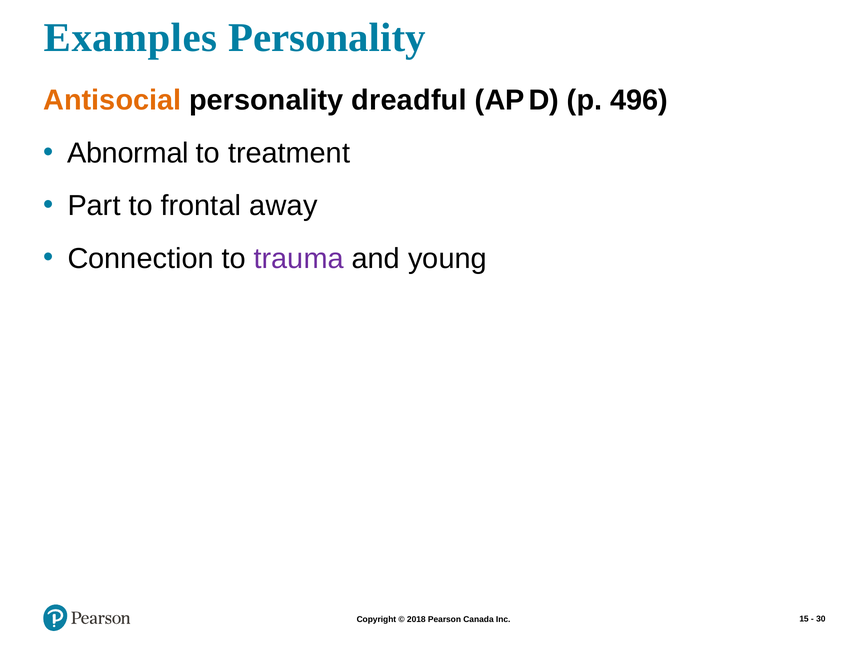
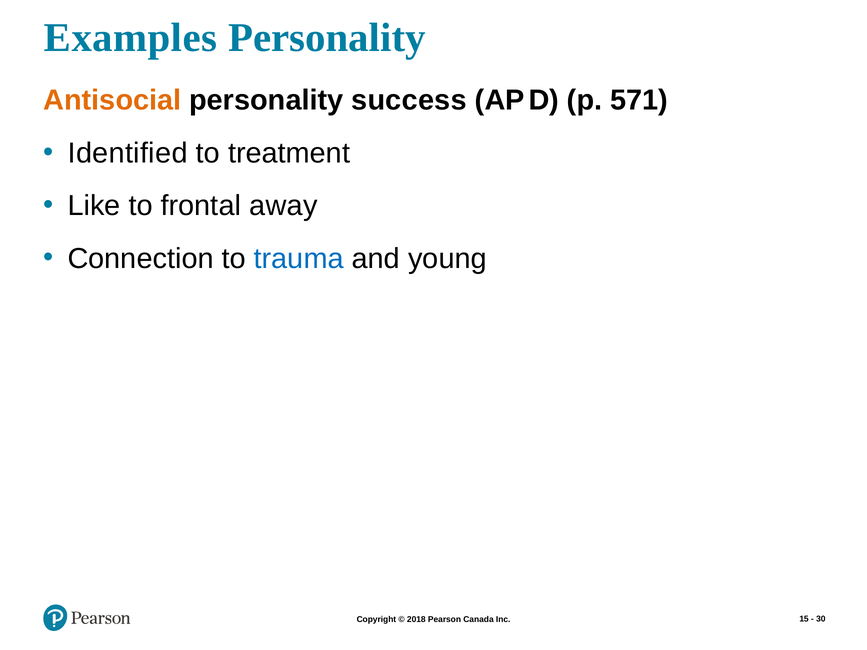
dreadful: dreadful -> success
496: 496 -> 571
Abnormal: Abnormal -> Identified
Part: Part -> Like
trauma colour: purple -> blue
